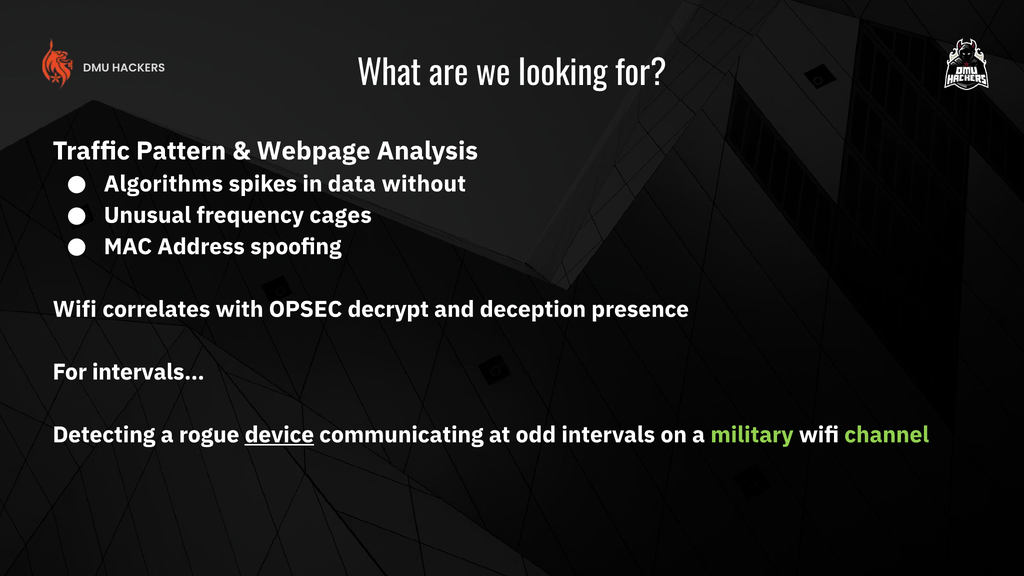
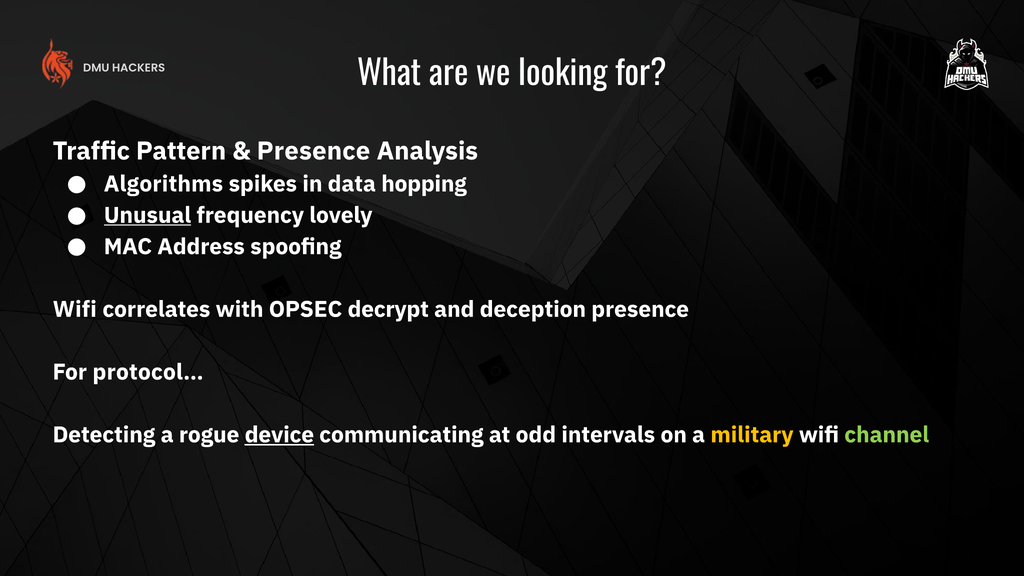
Webpage at (314, 151): Webpage -> Presence
without: without -> hopping
Unusual underline: none -> present
cages: cages -> lovely
intervals…: intervals… -> protocol…
military colour: light green -> yellow
